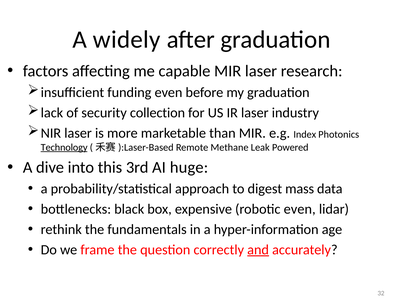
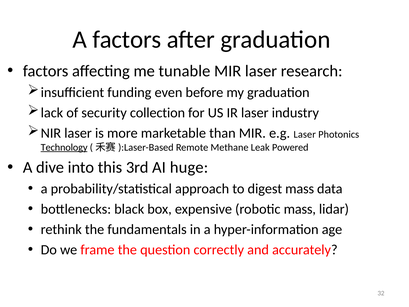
A widely: widely -> factors
capable: capable -> tunable
e.g Index: Index -> Laser
robotic even: even -> mass
and underline: present -> none
